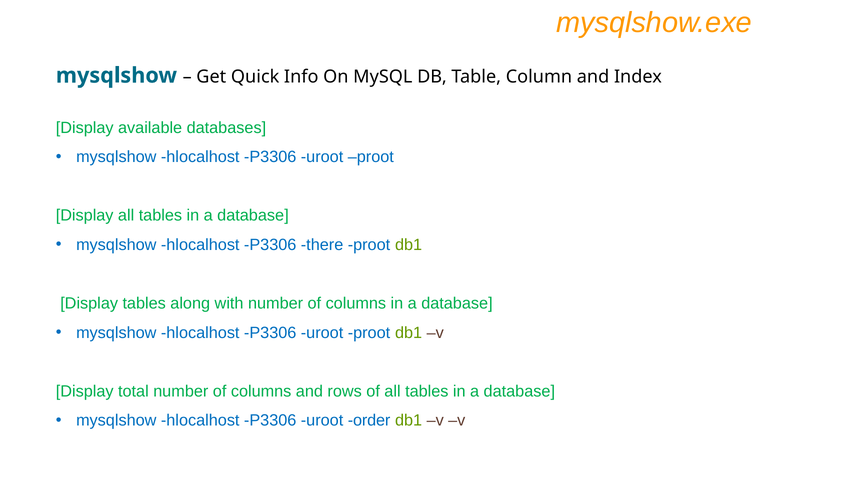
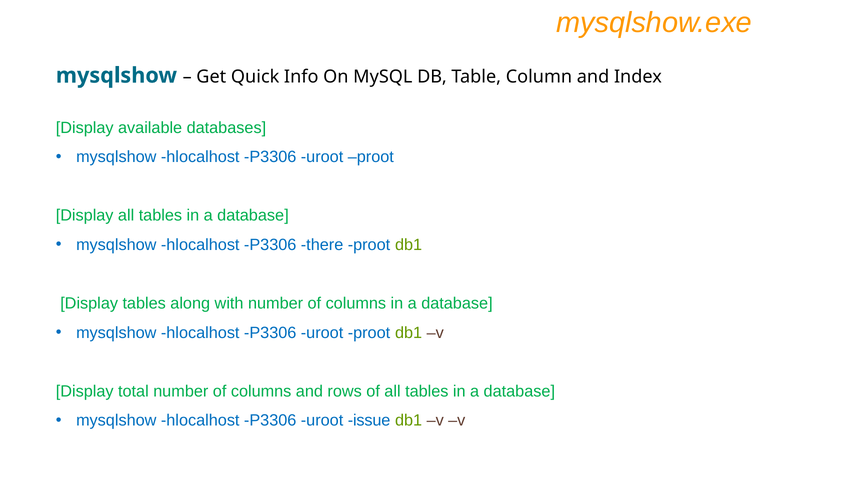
order: order -> issue
